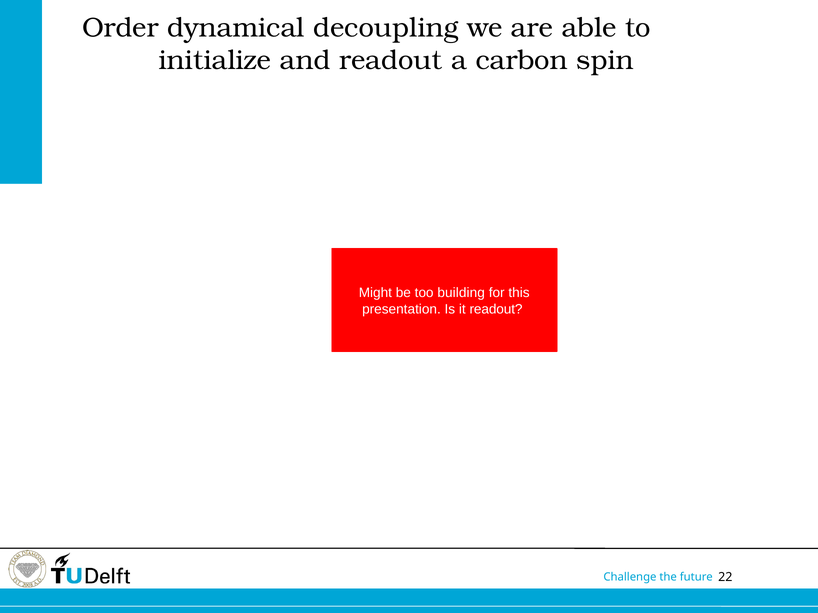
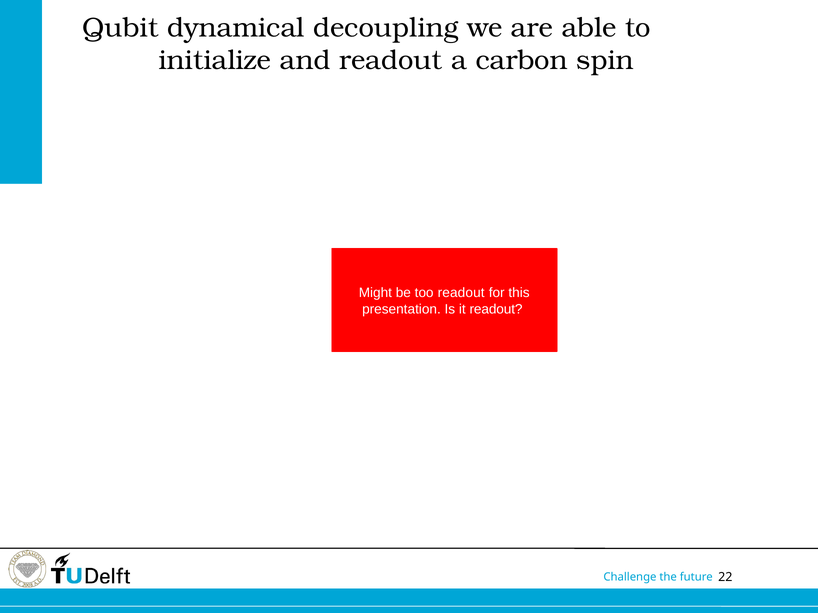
Order: Order -> Qubit
too building: building -> readout
